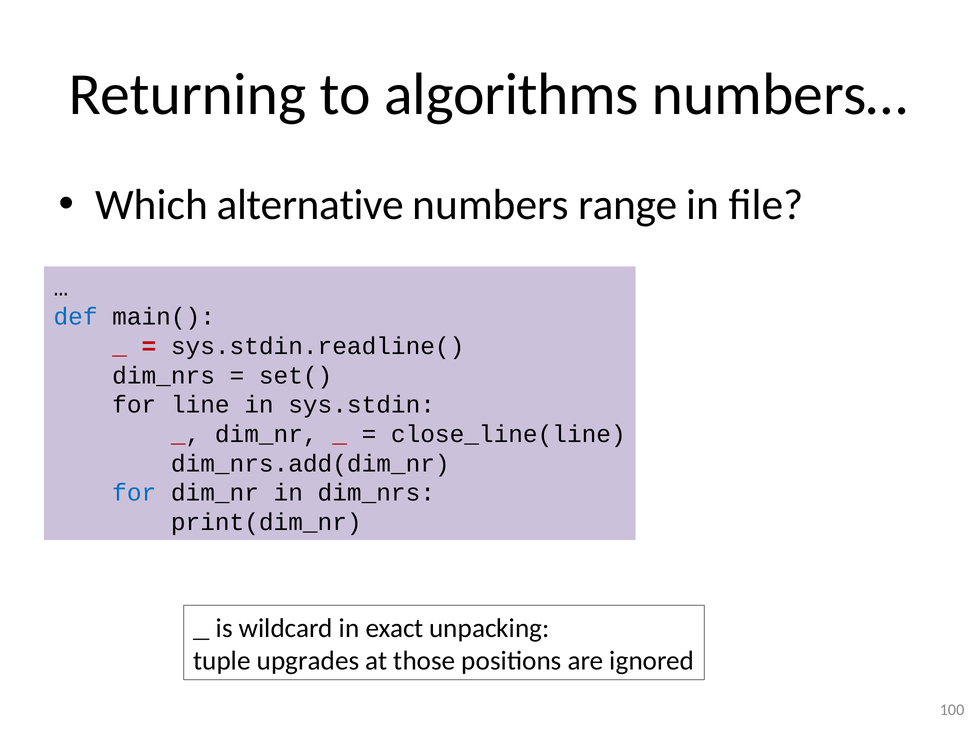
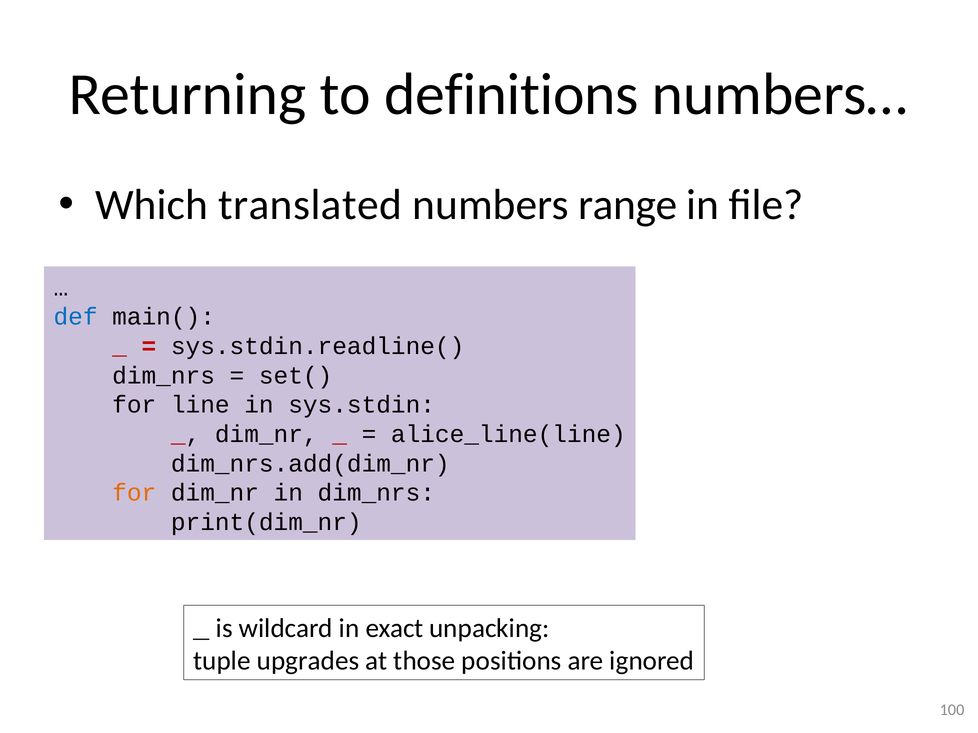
algorithms: algorithms -> definitions
alternative: alternative -> translated
close_line(line: close_line(line -> alice_line(line
for at (134, 493) colour: blue -> orange
